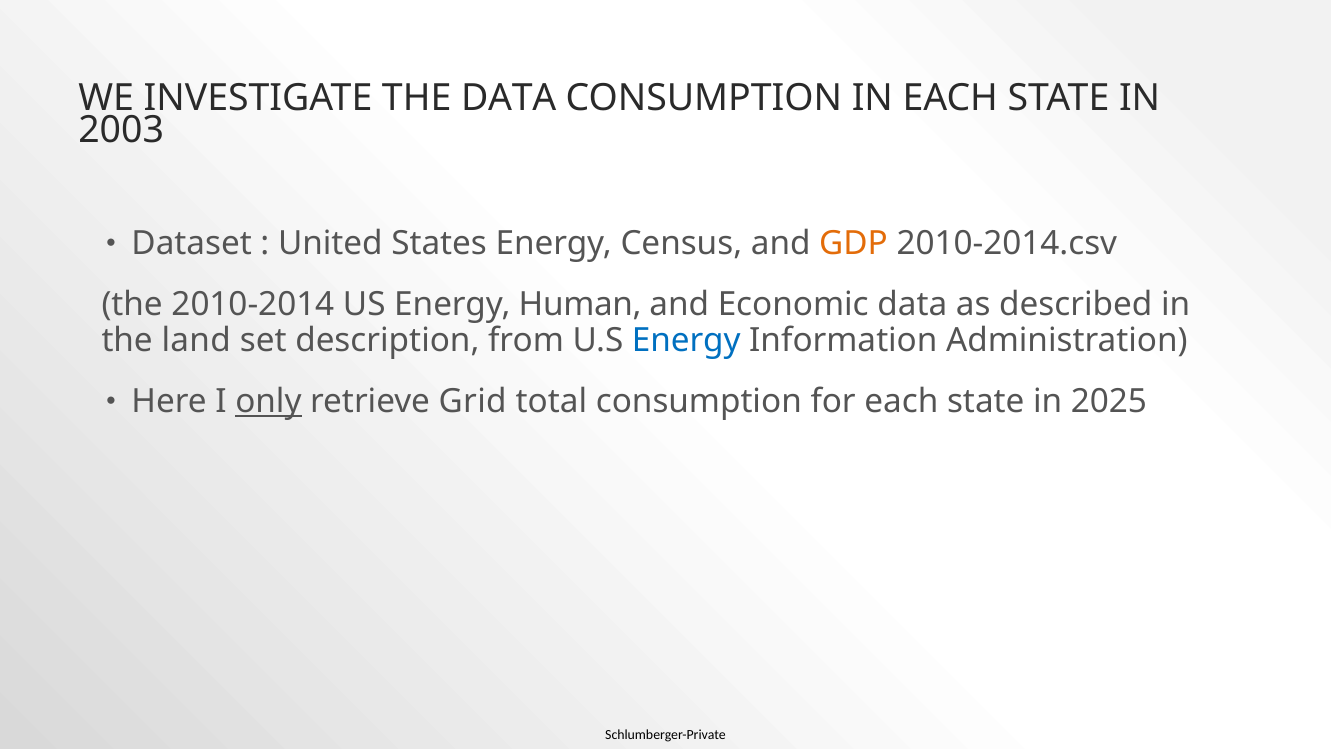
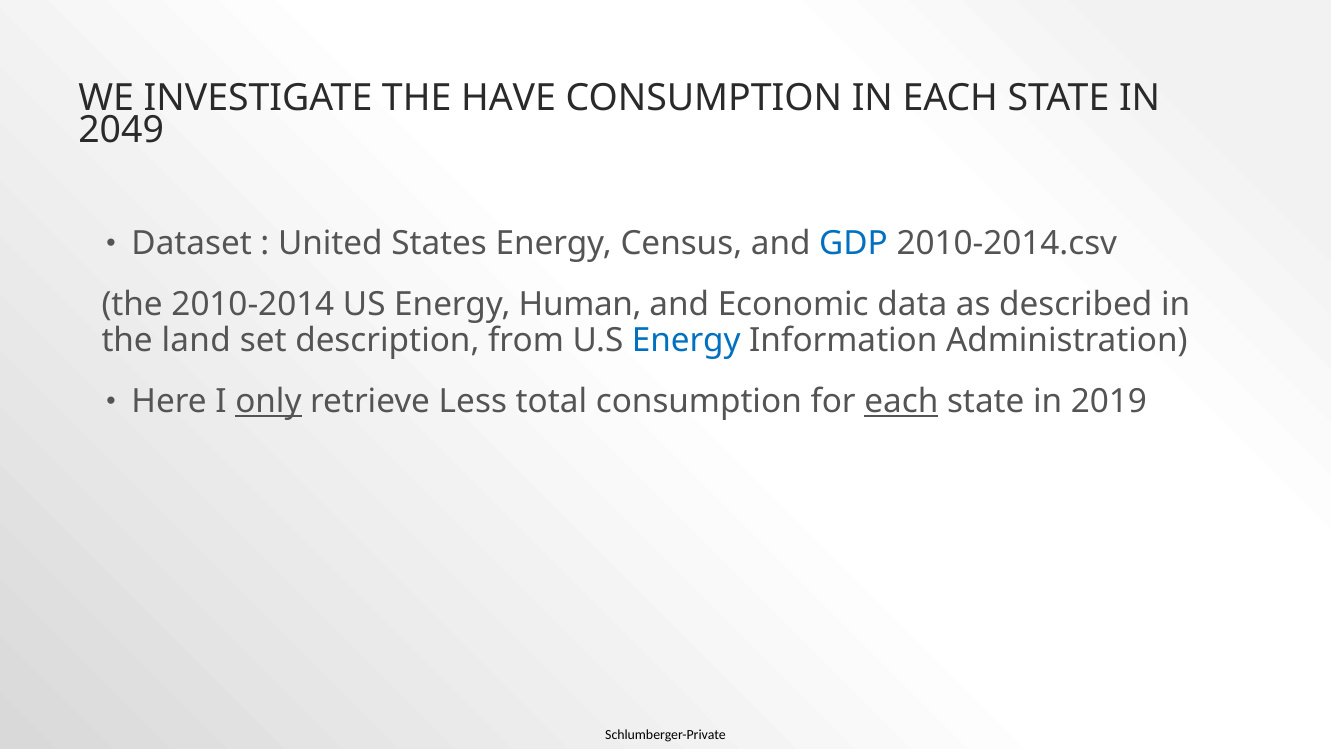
THE DATA: DATA -> HAVE
2003: 2003 -> 2049
GDP colour: orange -> blue
Grid: Grid -> Less
each at (901, 402) underline: none -> present
2025: 2025 -> 2019
